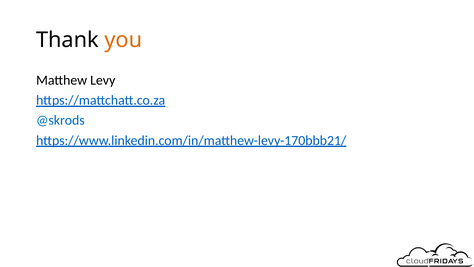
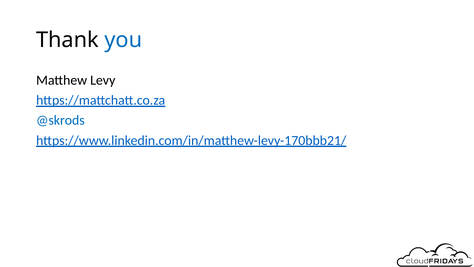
you colour: orange -> blue
